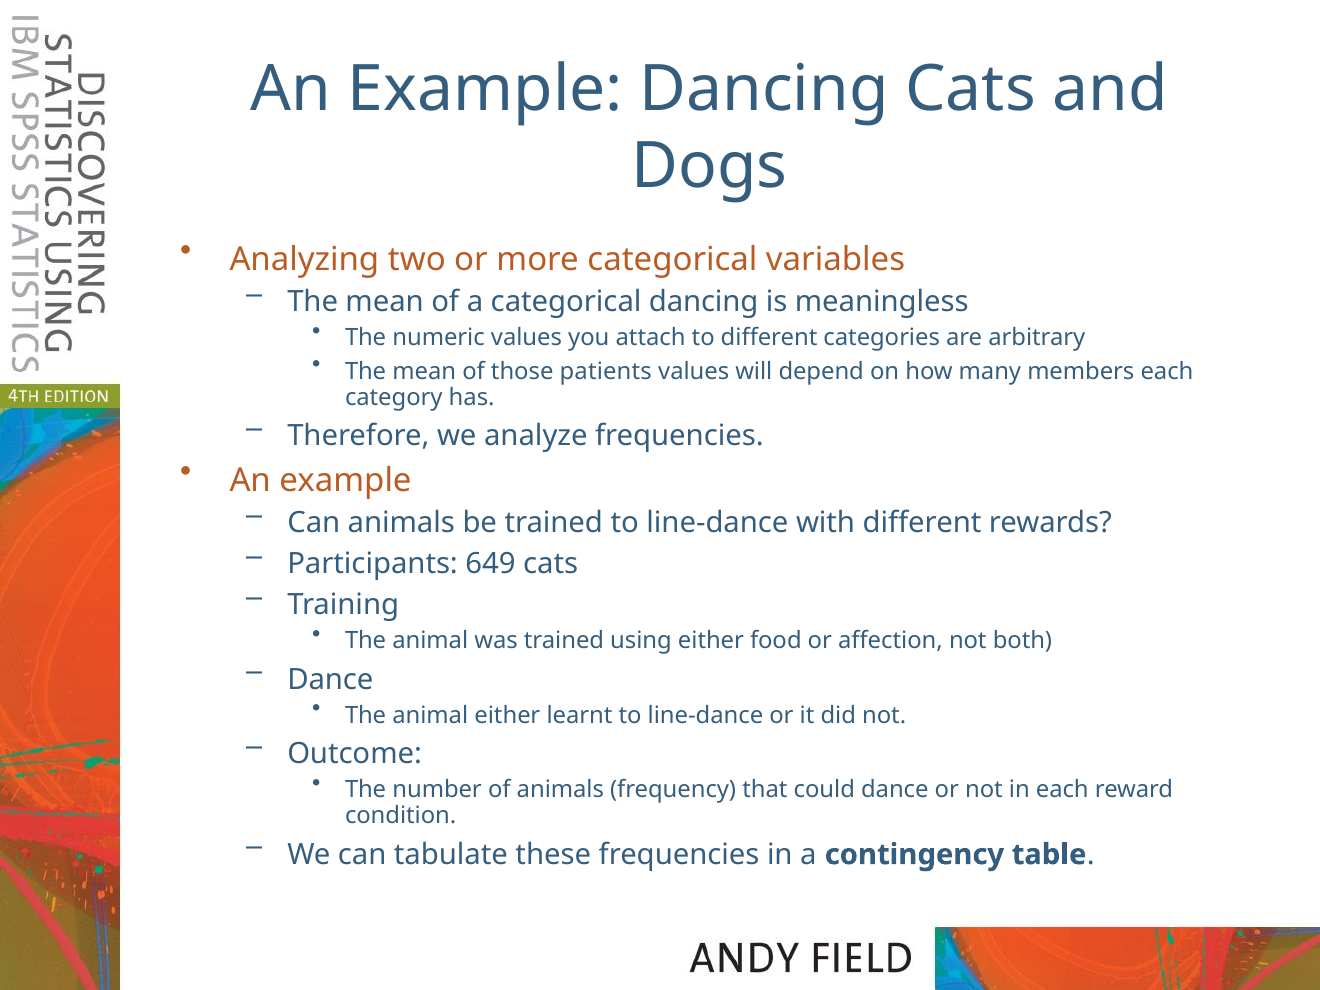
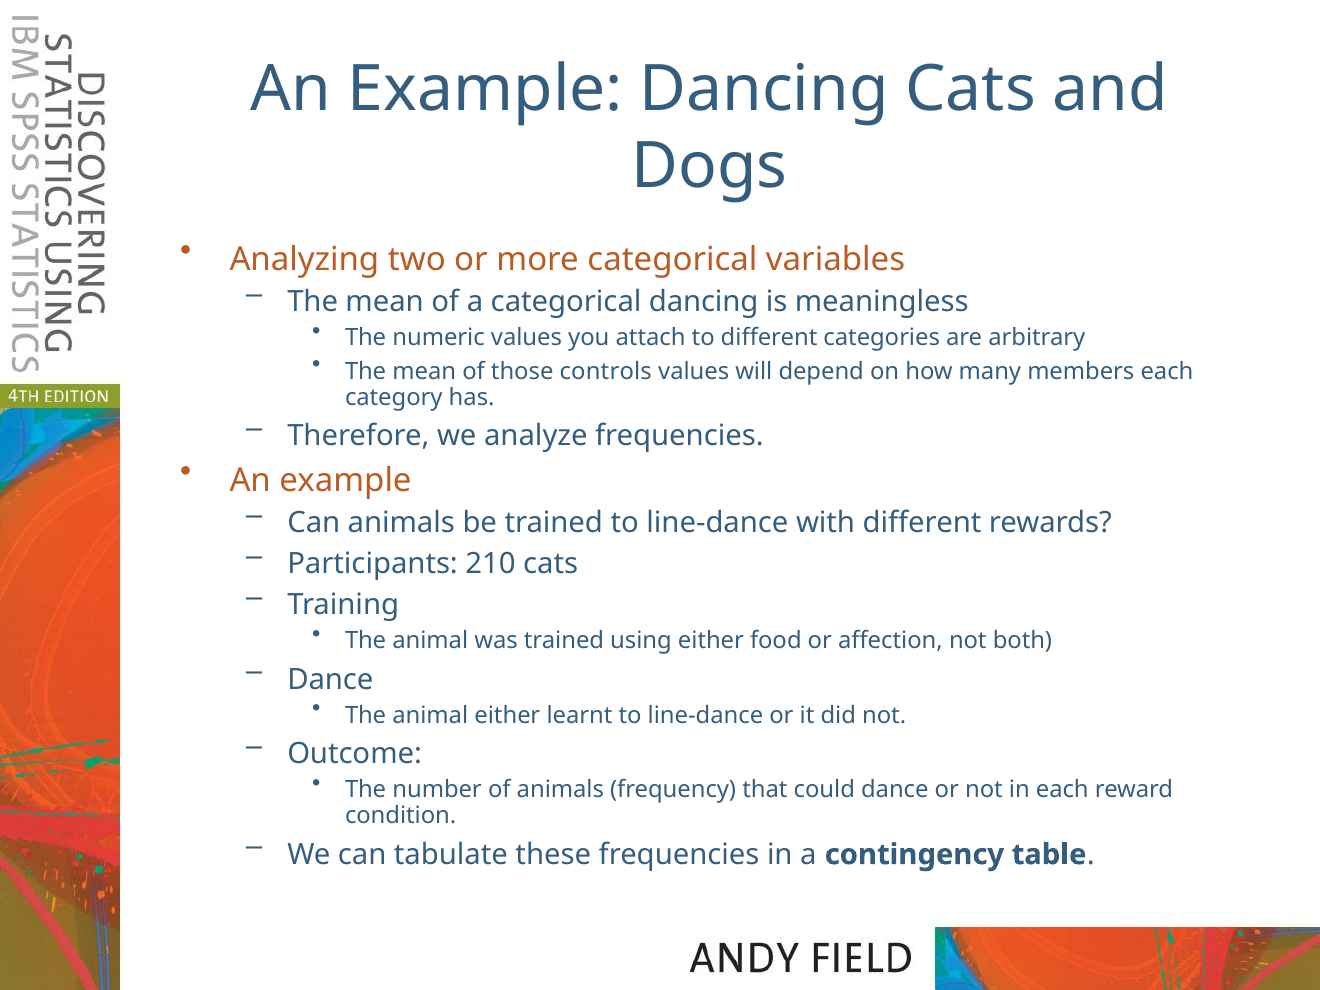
patients: patients -> controls
649: 649 -> 210
